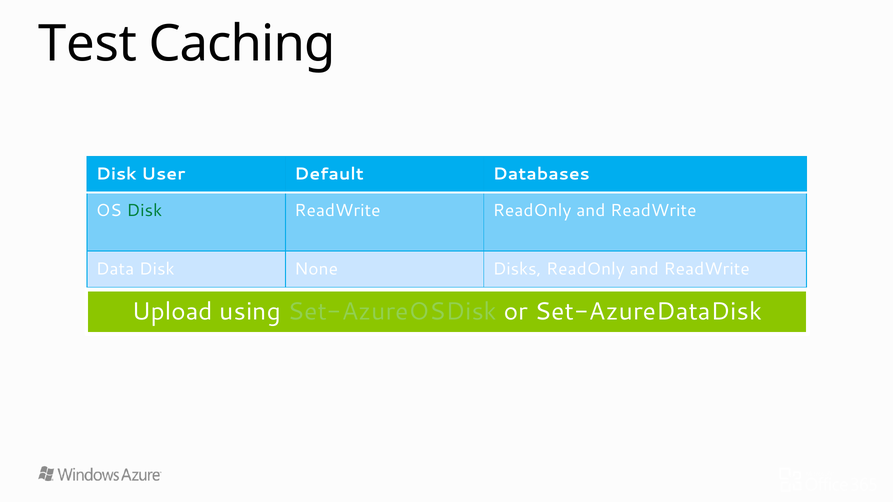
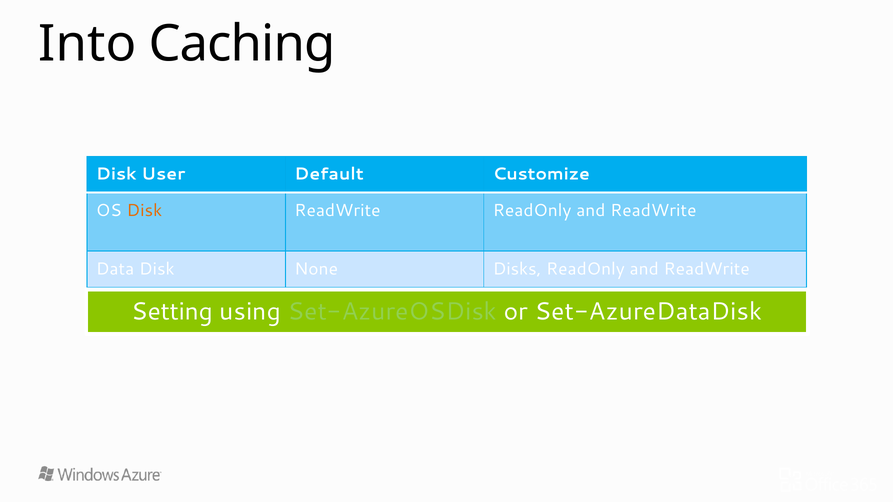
Test: Test -> Into
Databases: Databases -> Customize
Disk at (144, 211) colour: green -> orange
Upload: Upload -> Setting
